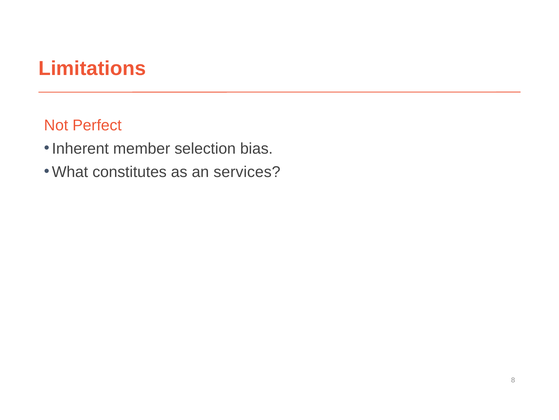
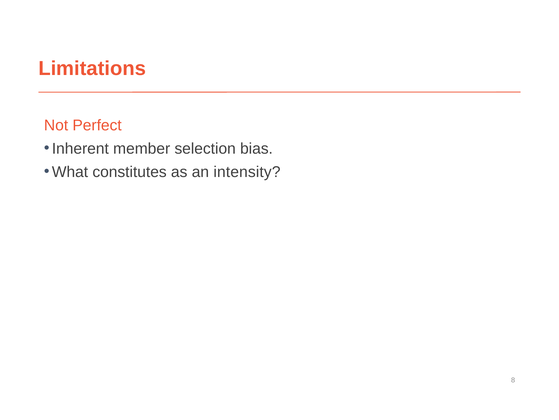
services: services -> intensity
